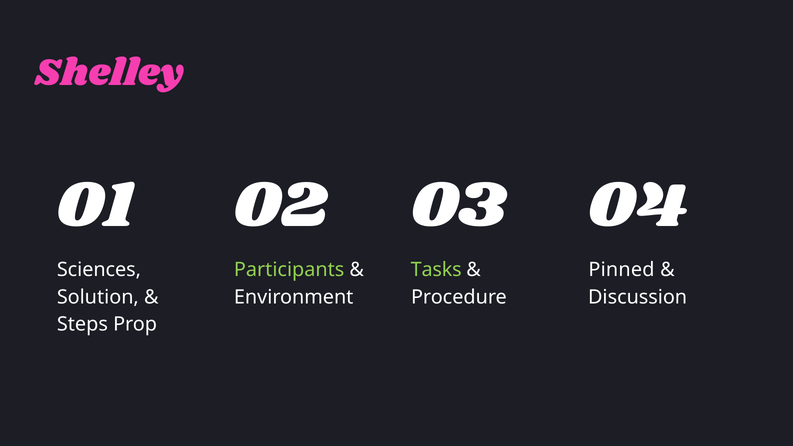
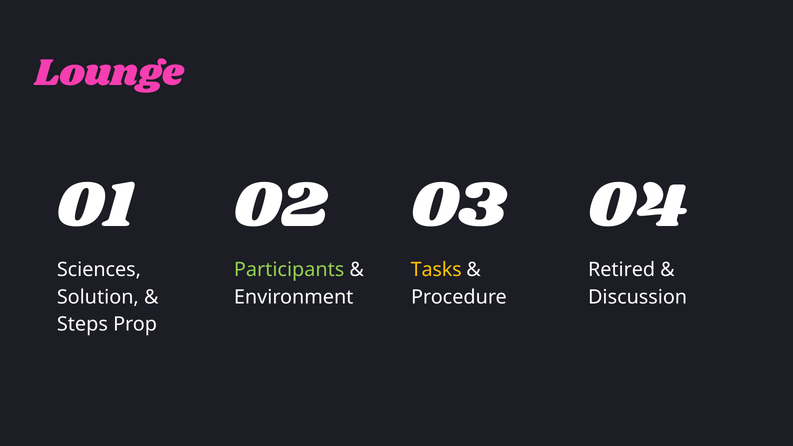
Shelley: Shelley -> Lounge
Tasks colour: light green -> yellow
Pinned: Pinned -> Retired
